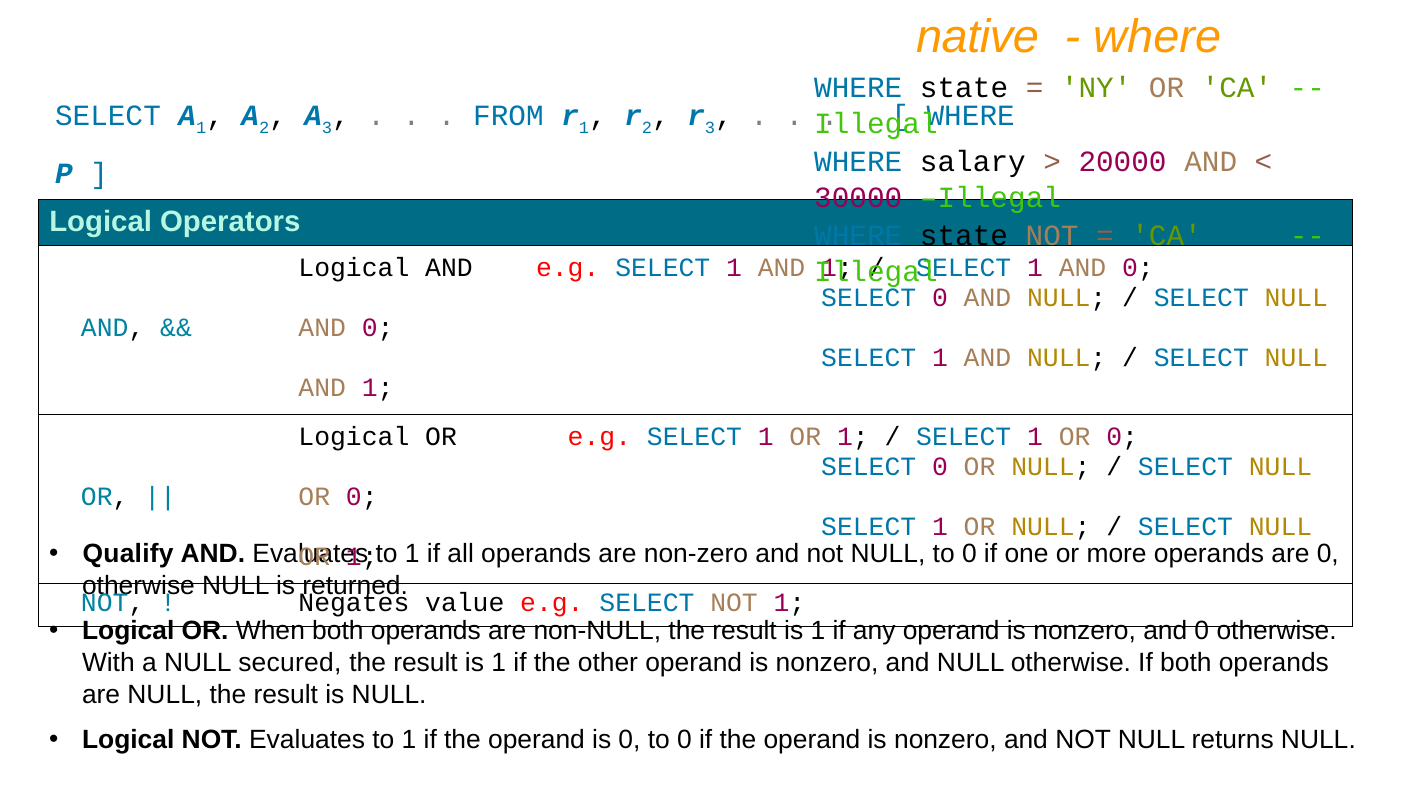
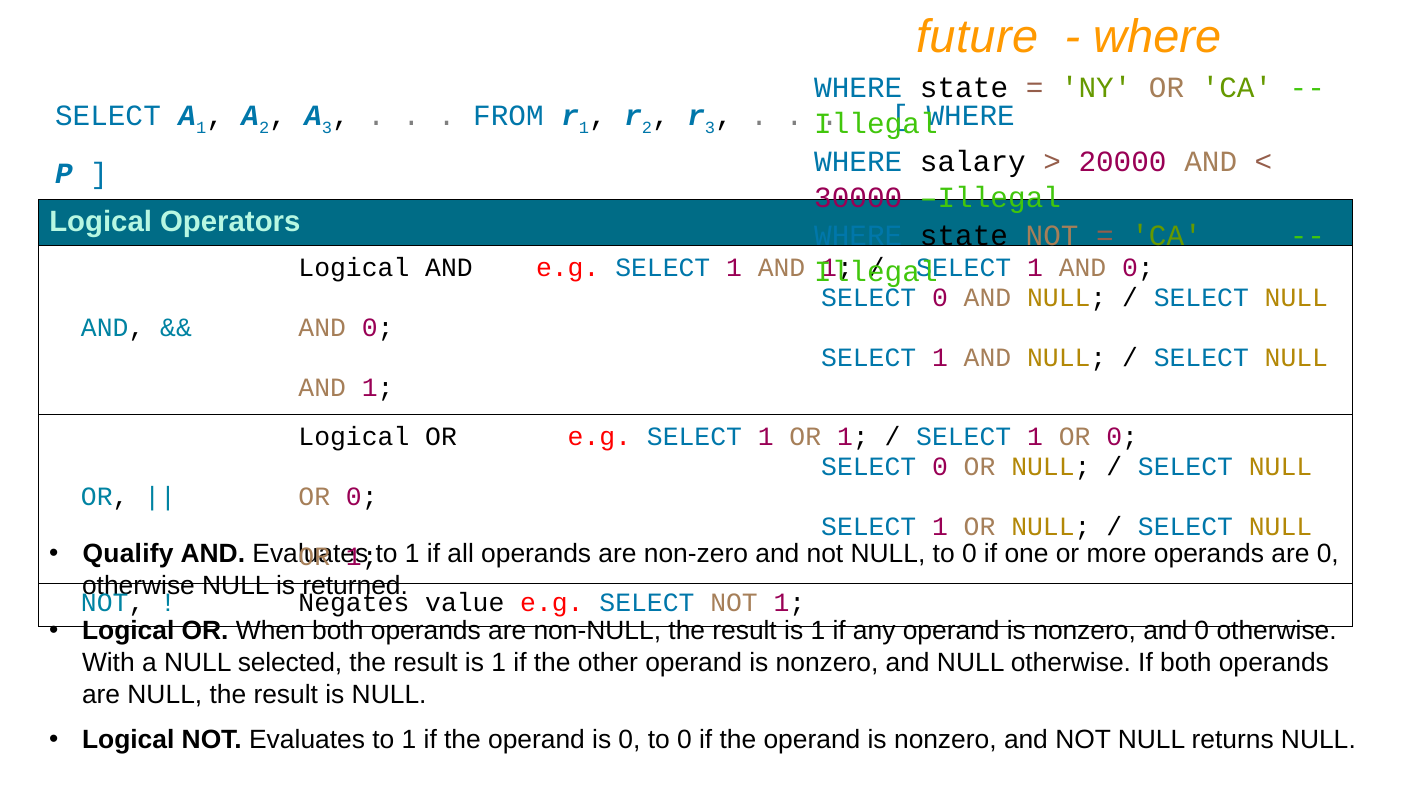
native: native -> future
secured: secured -> selected
